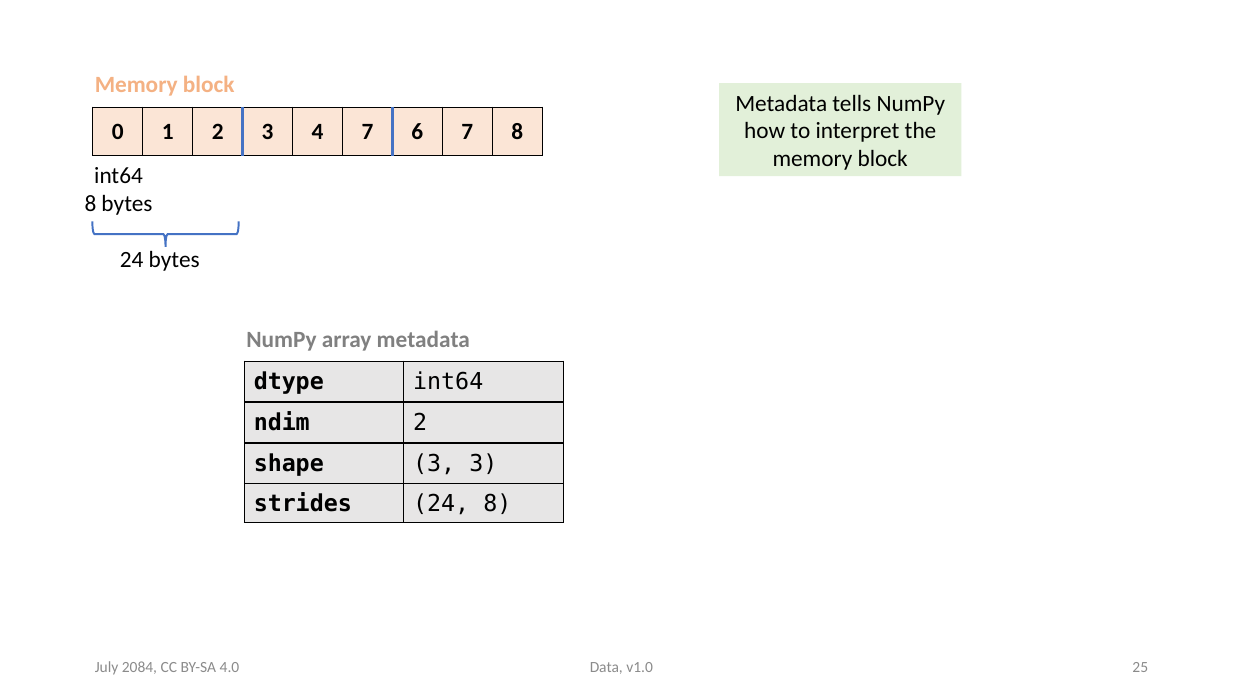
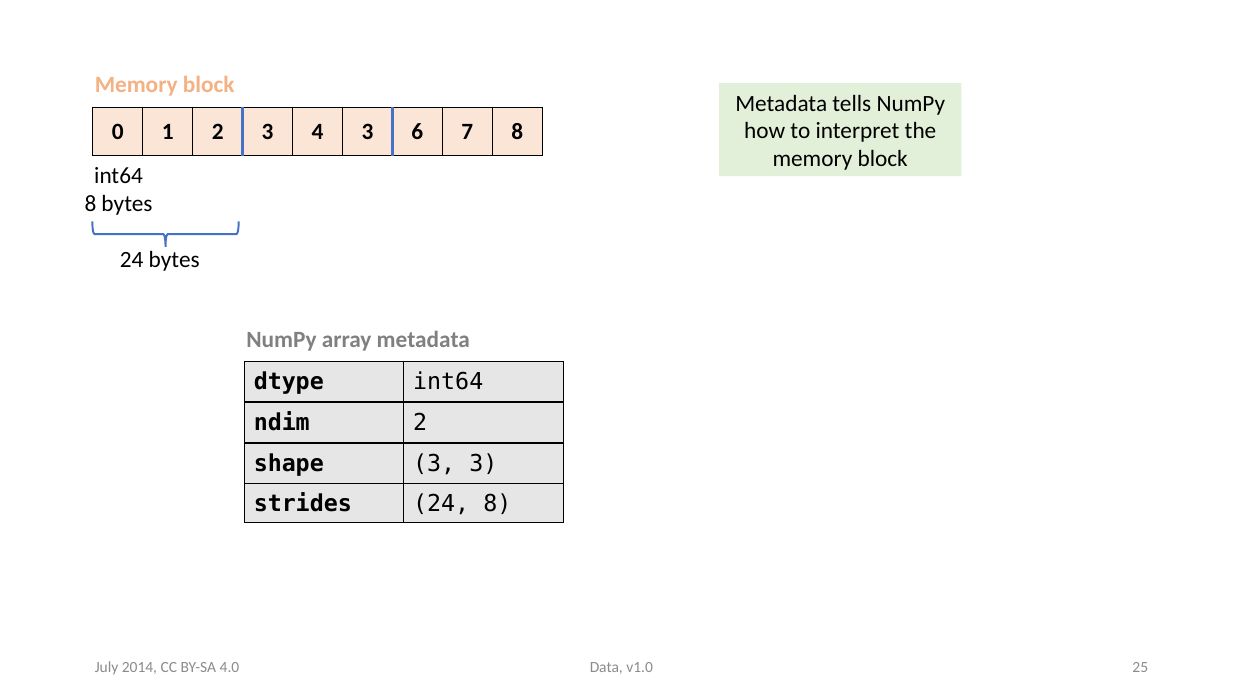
4 7: 7 -> 3
2084: 2084 -> 2014
